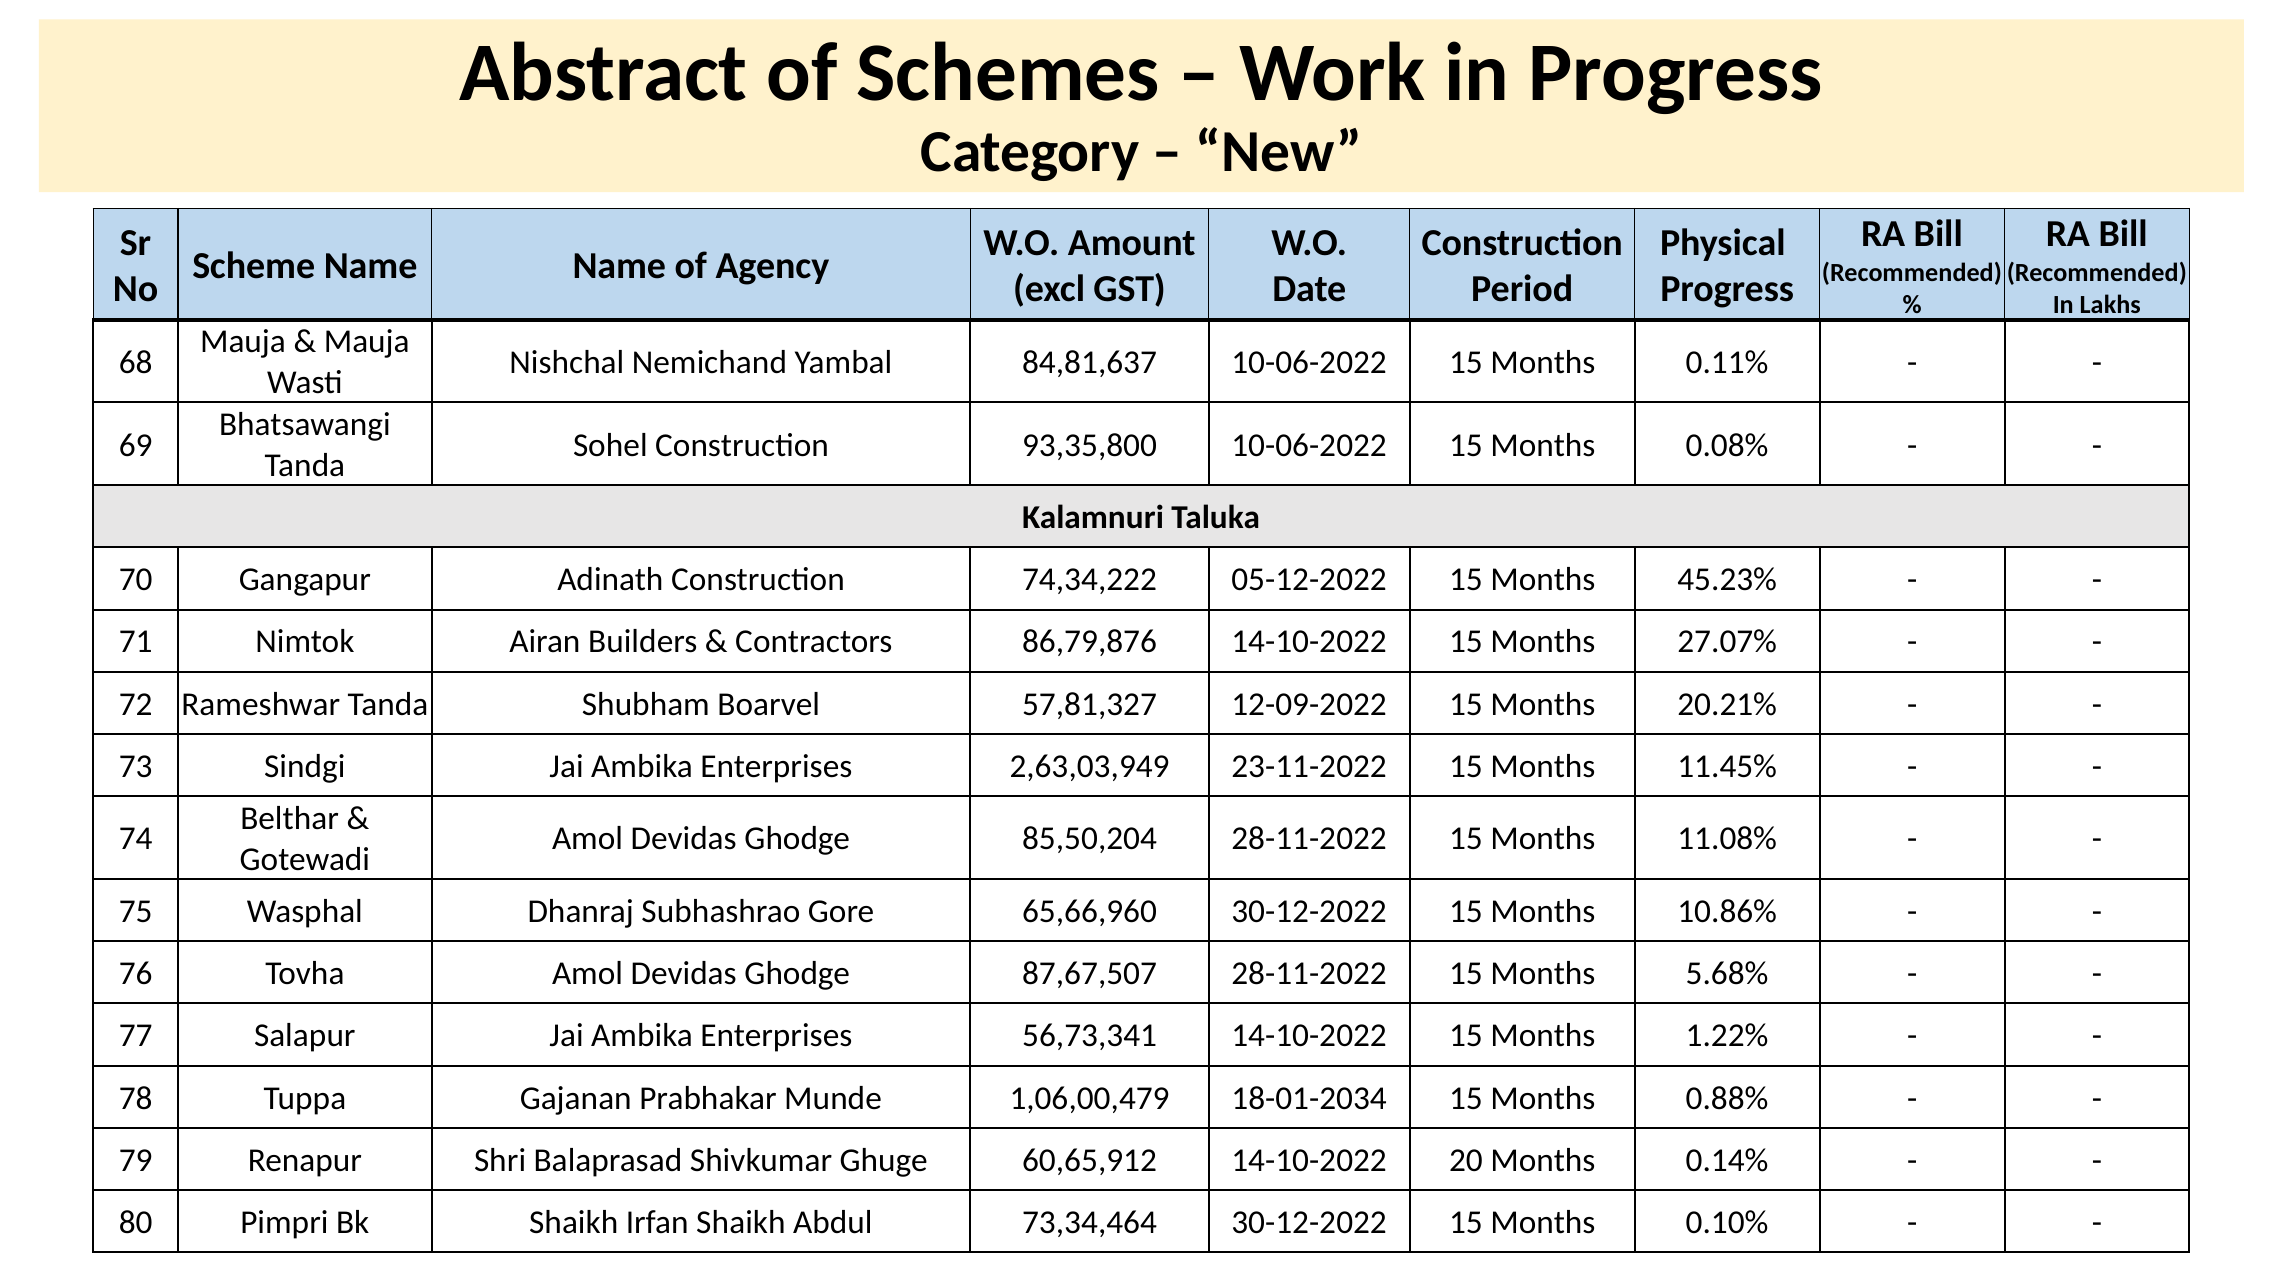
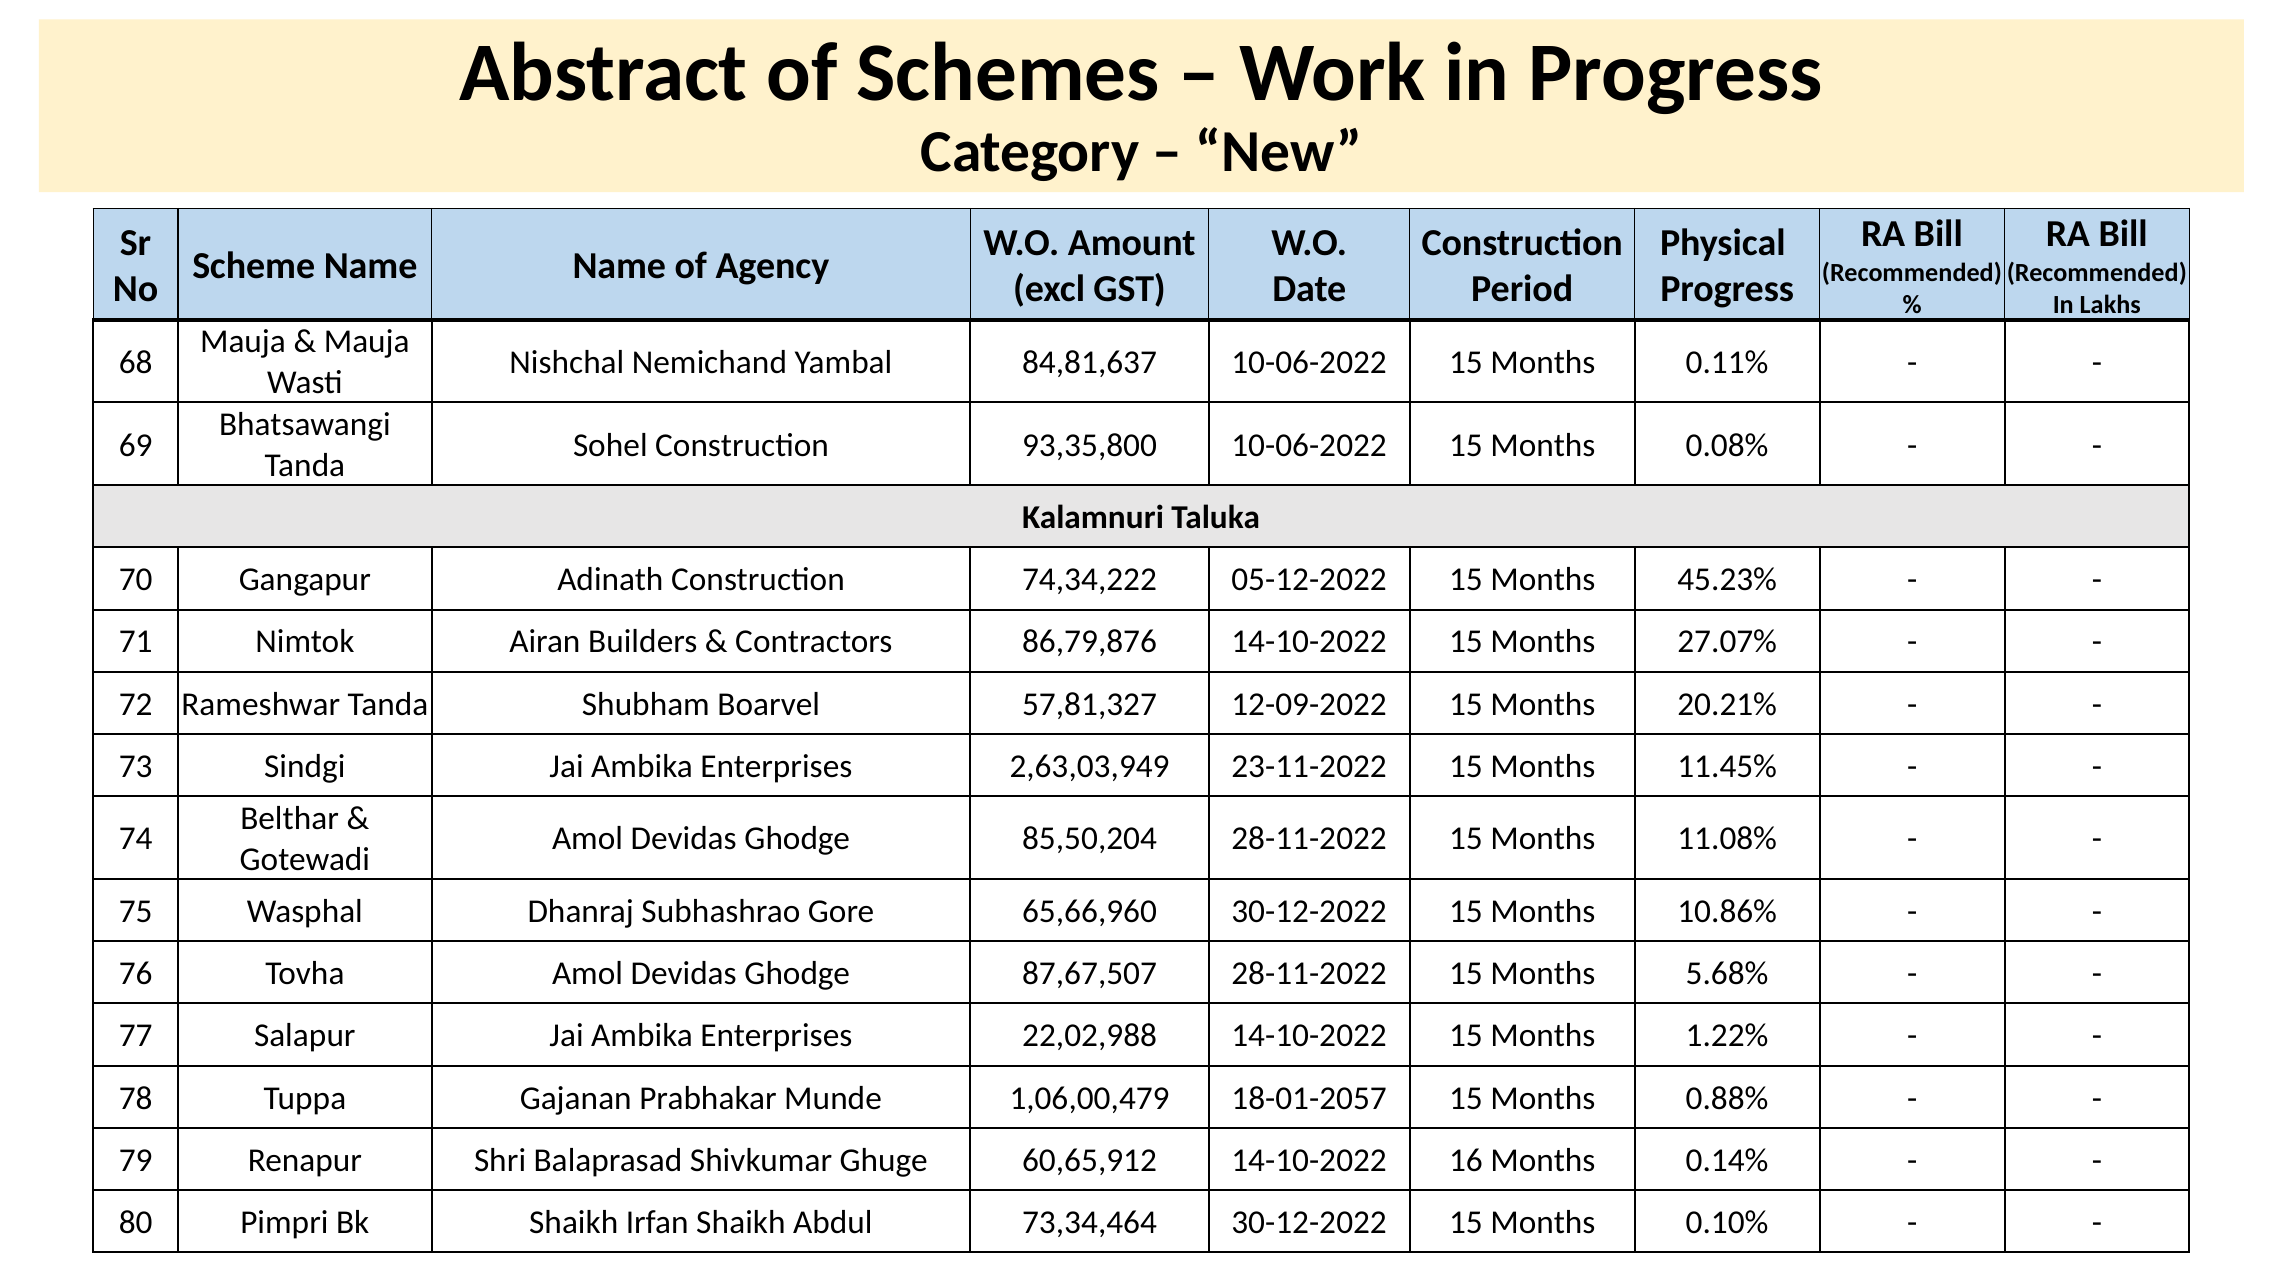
56,73,341: 56,73,341 -> 22,02,988
18-01-2034: 18-01-2034 -> 18-01-2057
20: 20 -> 16
